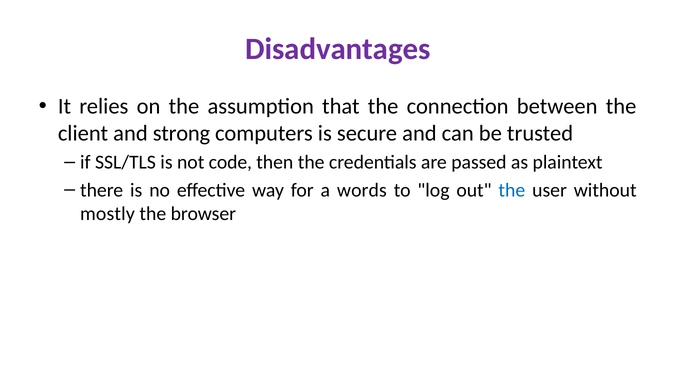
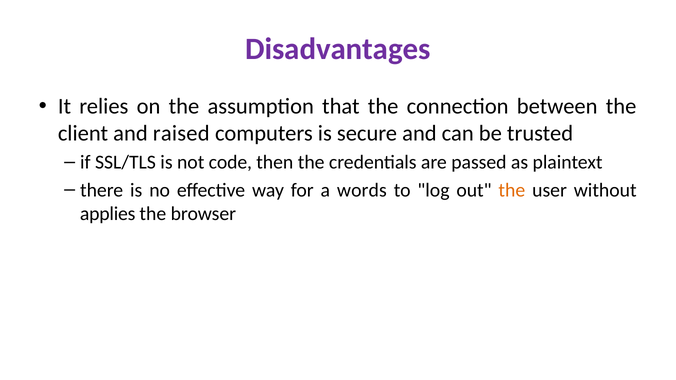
strong: strong -> raised
the at (512, 190) colour: blue -> orange
mostly: mostly -> applies
